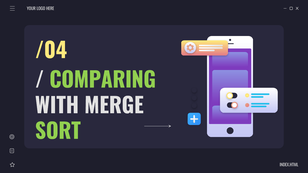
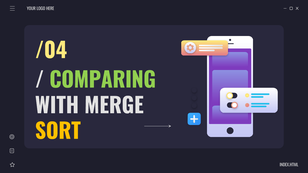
SORT colour: light green -> yellow
